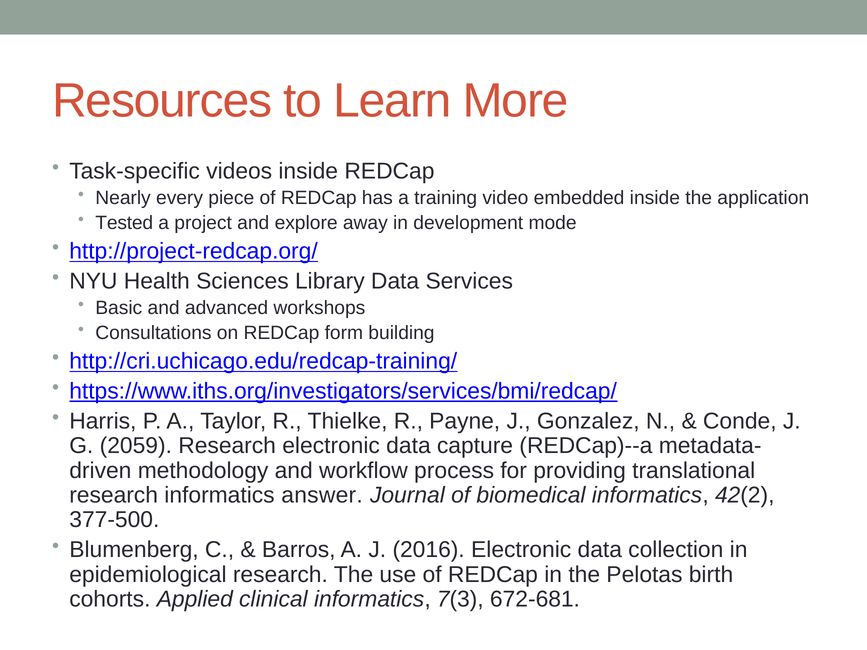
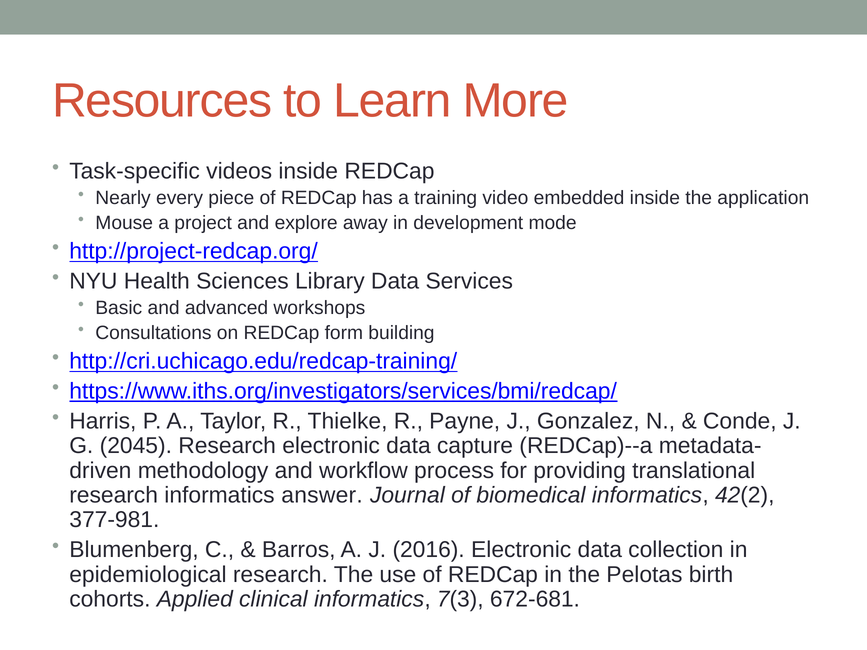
Tested: Tested -> Mouse
2059: 2059 -> 2045
377-500: 377-500 -> 377-981
